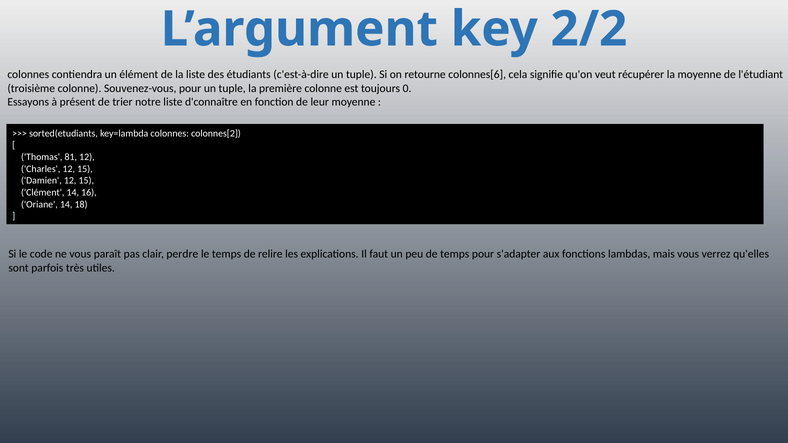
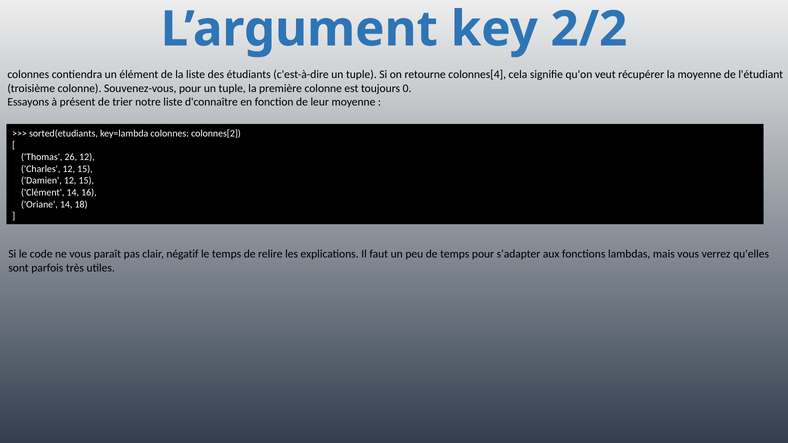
colonnes[6: colonnes[6 -> colonnes[4
81: 81 -> 26
perdre: perdre -> négatif
